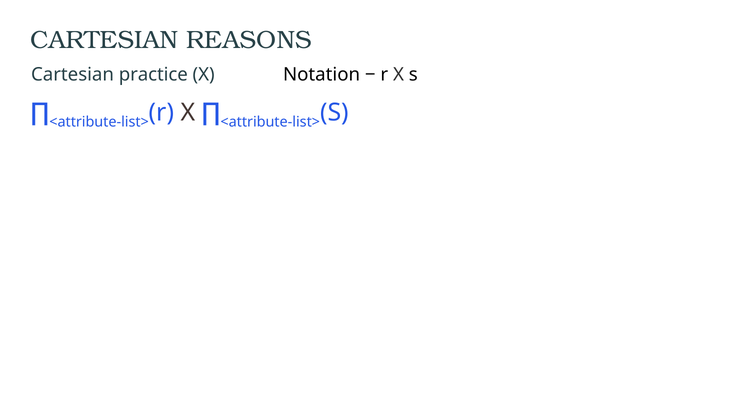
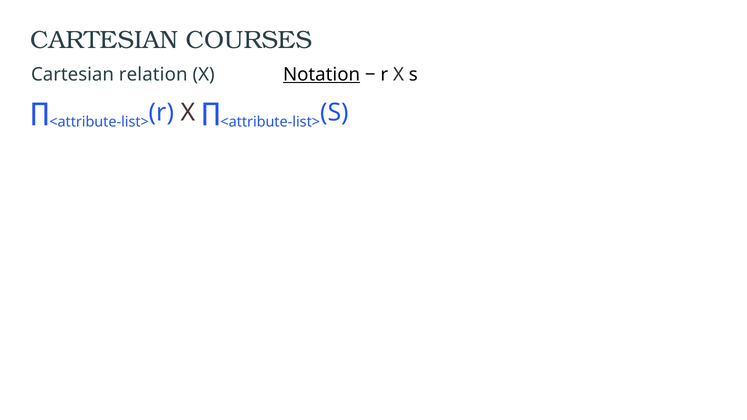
REASONS: REASONS -> COURSES
practice: practice -> relation
Notation underline: none -> present
